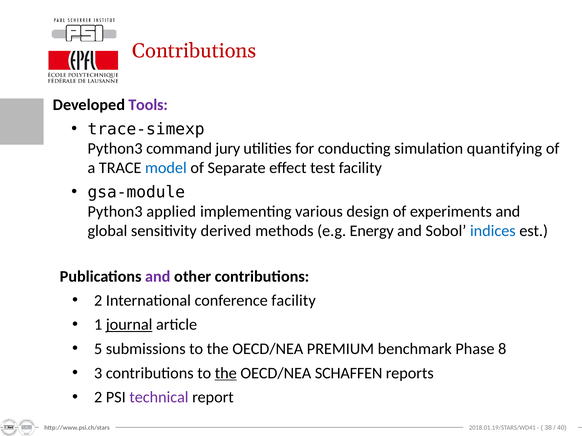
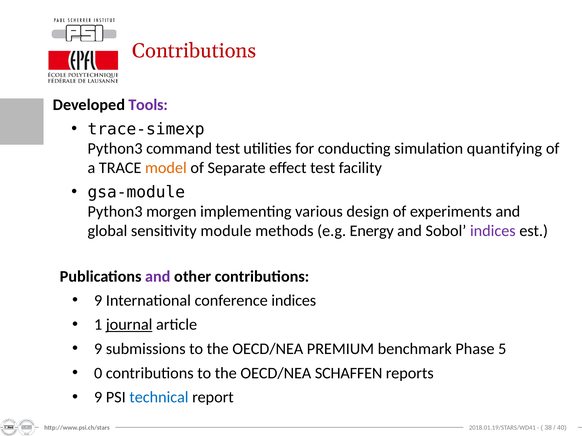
command jury: jury -> test
model colour: blue -> orange
applied: applied -> morgen
derived: derived -> module
indices at (493, 231) colour: blue -> purple
2 at (98, 301): 2 -> 9
conference facility: facility -> indices
5 at (98, 349): 5 -> 9
8: 8 -> 5
3: 3 -> 0
the at (226, 373) underline: present -> none
2 at (98, 398): 2 -> 9
technical colour: purple -> blue
